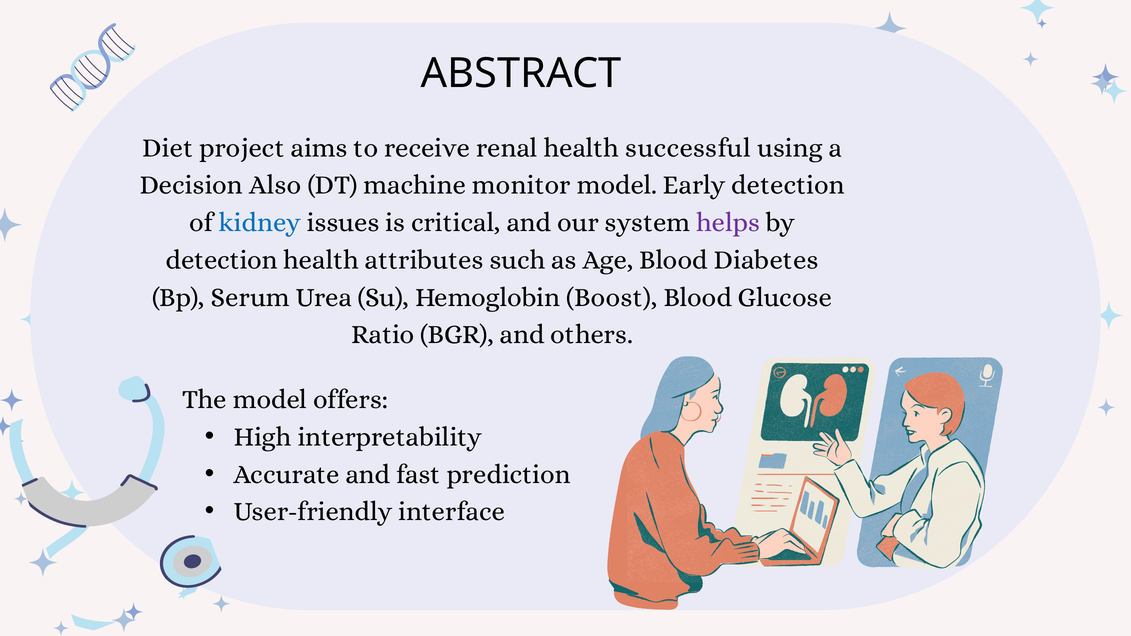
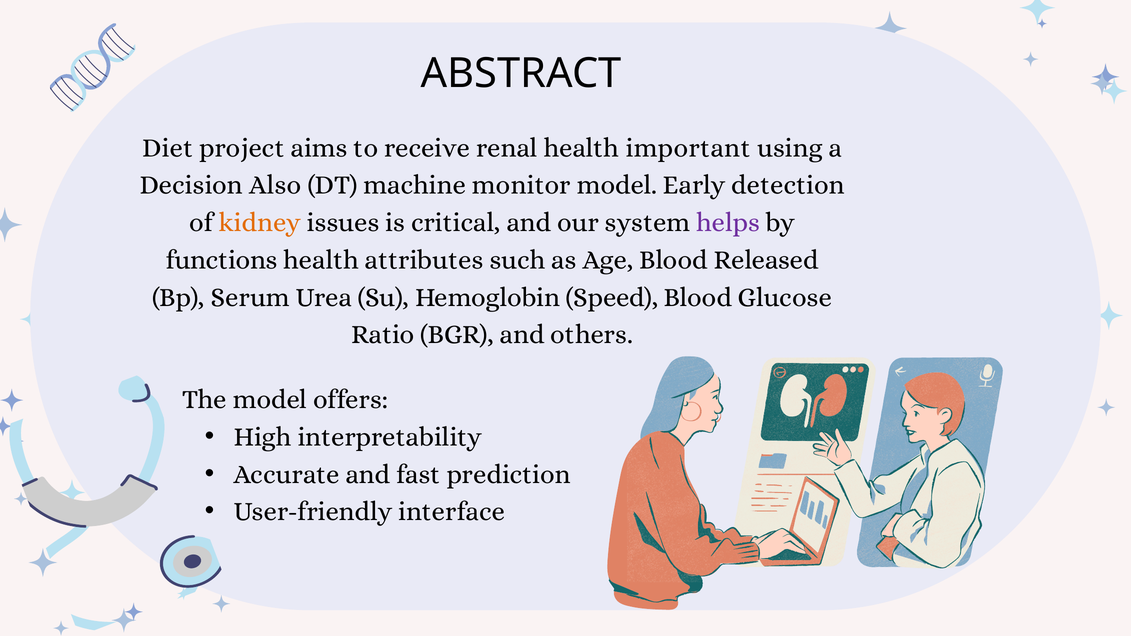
successful: successful -> important
kidney colour: blue -> orange
detection at (222, 260): detection -> functions
Diabetes: Diabetes -> Released
Boost: Boost -> Speed
